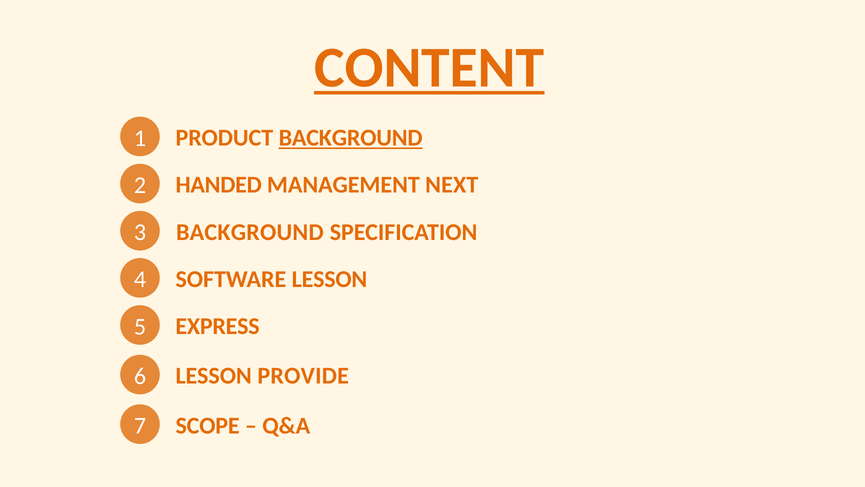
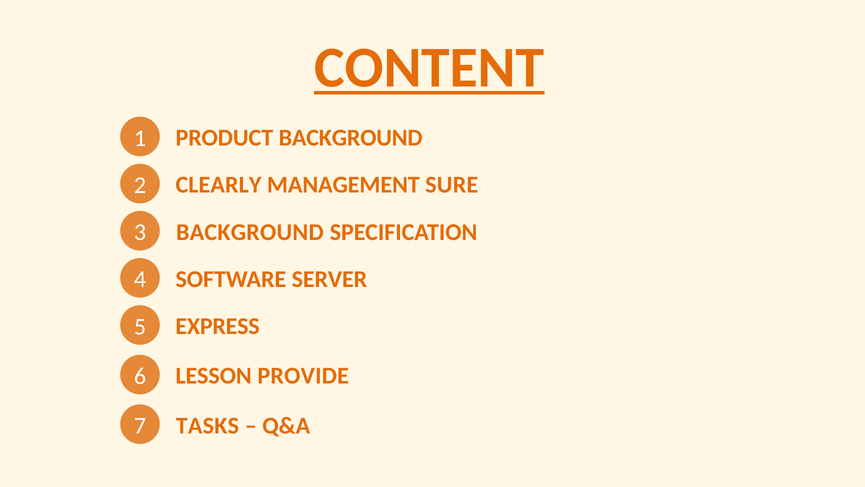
BACKGROUND at (351, 138) underline: present -> none
HANDED: HANDED -> CLEARLY
NEXT: NEXT -> SURE
SOFTWARE LESSON: LESSON -> SERVER
SCOPE: SCOPE -> TASKS
